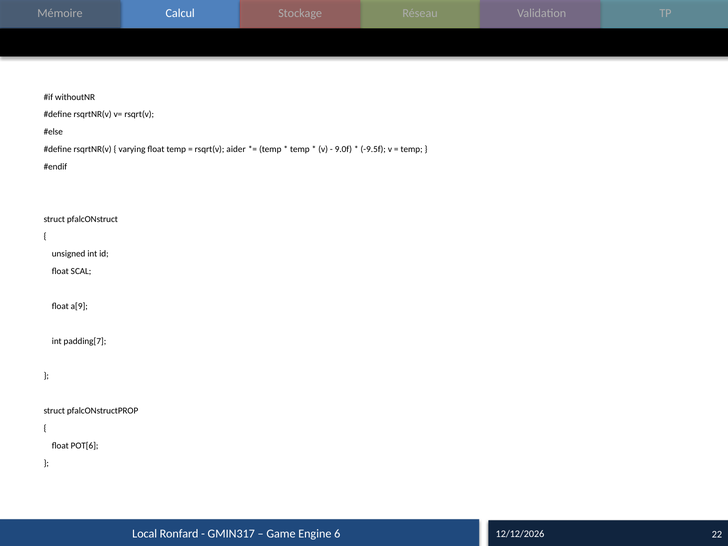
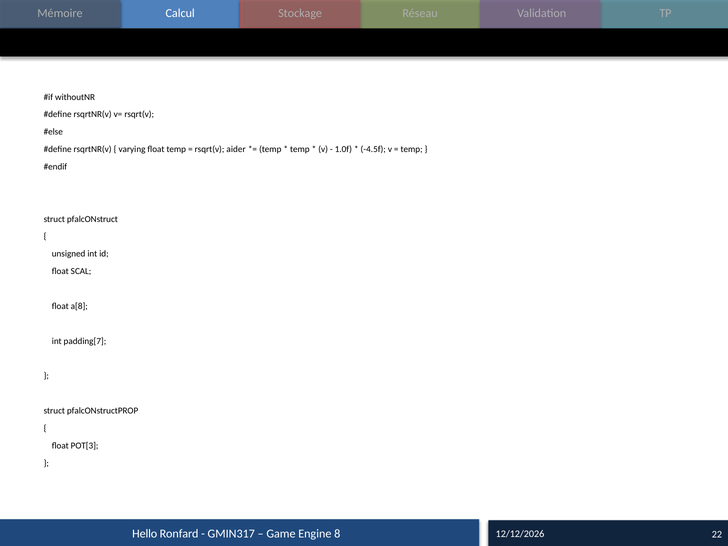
9.0f: 9.0f -> 1.0f
-9.5f: -9.5f -> -4.5f
a[9: a[9 -> a[8
POT[6: POT[6 -> POT[3
Local: Local -> Hello
6: 6 -> 8
